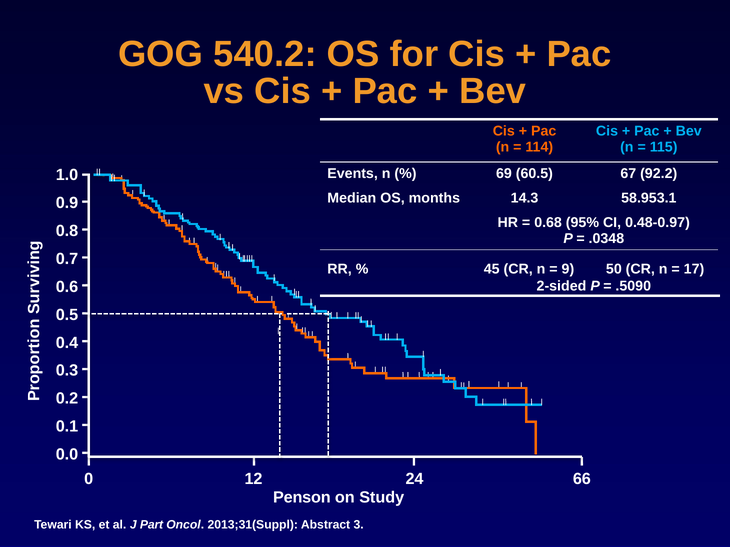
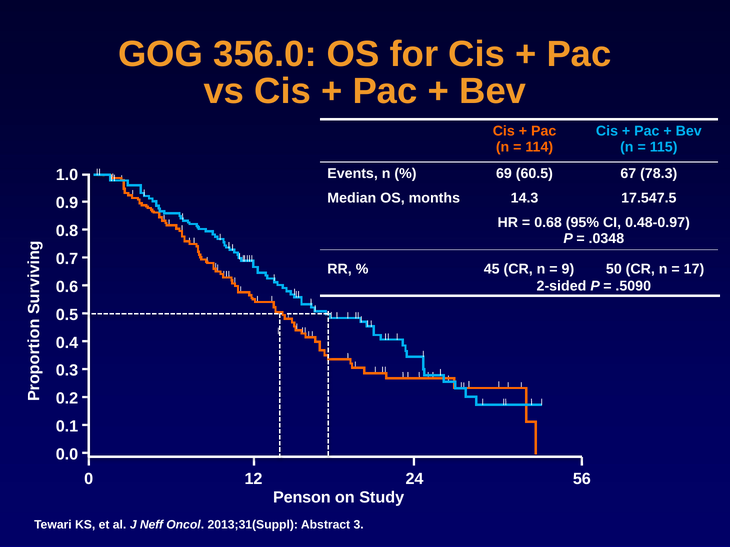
540.2: 540.2 -> 356.0
92.2: 92.2 -> 78.3
58.953.1: 58.953.1 -> 17.547.5
66: 66 -> 56
Part: Part -> Neff
